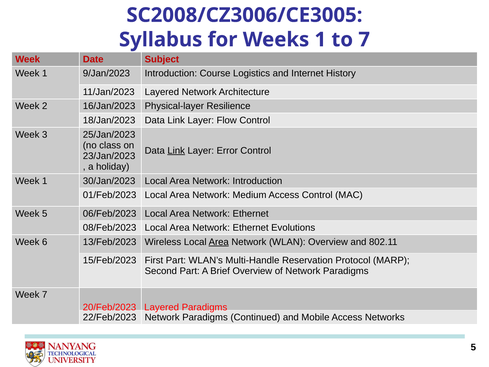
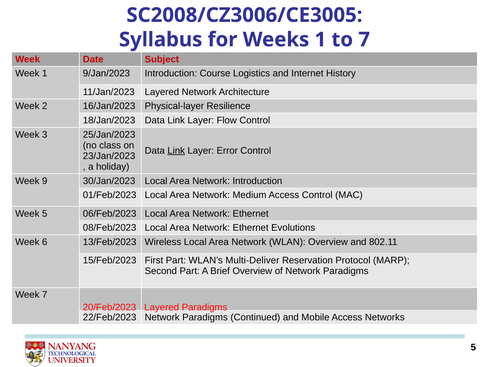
1 at (45, 181): 1 -> 9
Area at (219, 242) underline: present -> none
Multi-Handle: Multi-Handle -> Multi-Deliver
